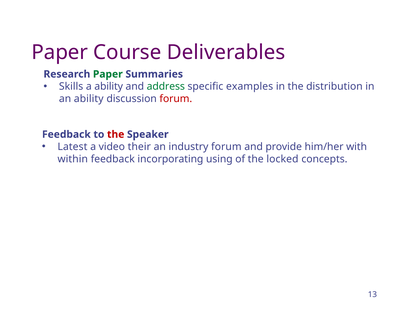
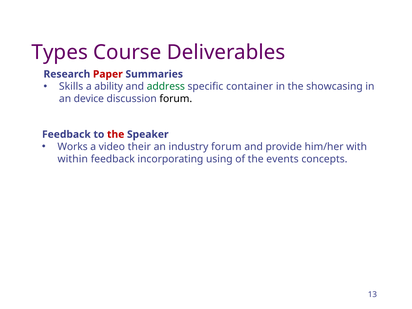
Paper at (60, 52): Paper -> Types
Paper at (108, 74) colour: green -> red
examples: examples -> container
distribution: distribution -> showcasing
an ability: ability -> device
forum at (176, 99) colour: red -> black
Latest: Latest -> Works
locked: locked -> events
